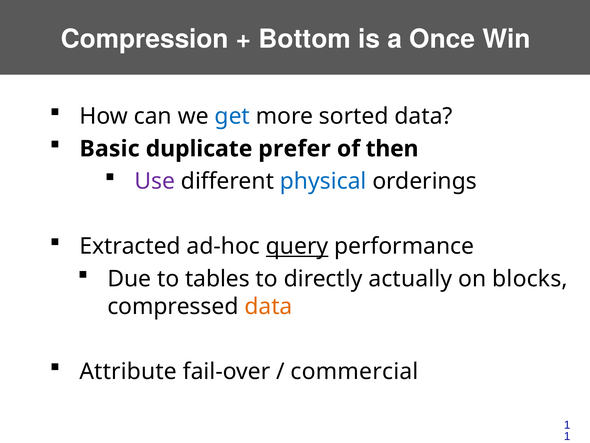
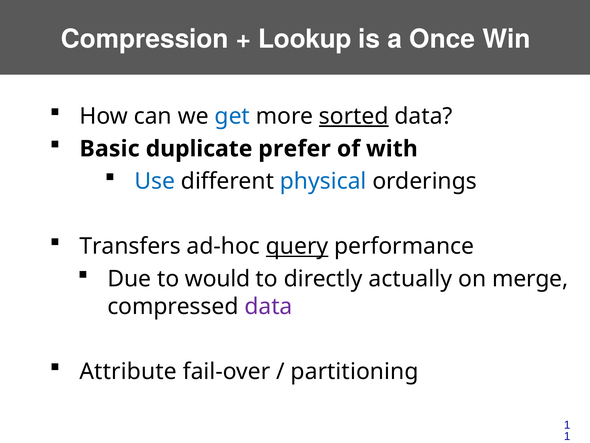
Bottom: Bottom -> Lookup
sorted underline: none -> present
then: then -> with
Use colour: purple -> blue
Extracted: Extracted -> Transfers
tables: tables -> would
blocks: blocks -> merge
data at (269, 306) colour: orange -> purple
commercial: commercial -> partitioning
